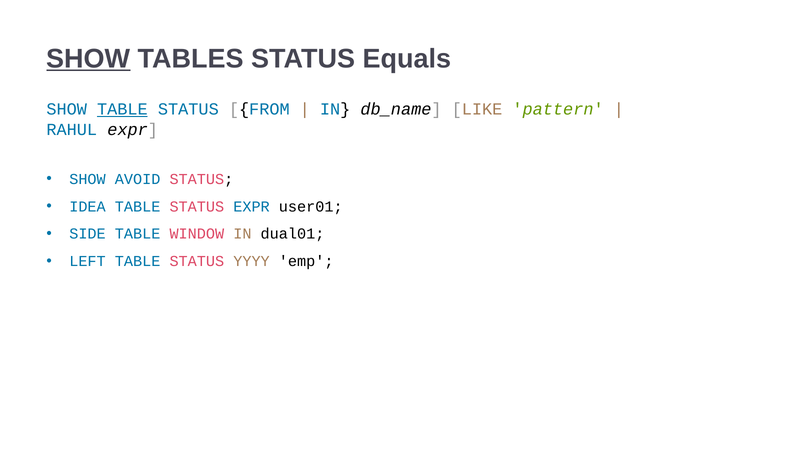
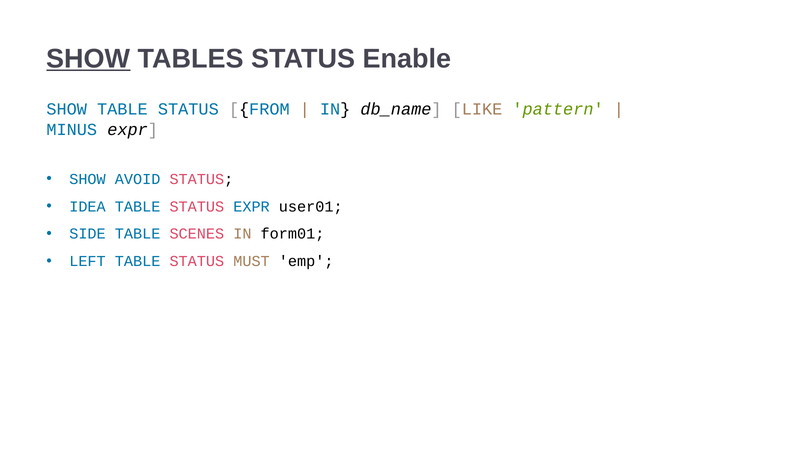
Equals: Equals -> Enable
TABLE at (122, 109) underline: present -> none
RAHUL: RAHUL -> MINUS
WINDOW: WINDOW -> SCENES
dual01: dual01 -> form01
YYYY: YYYY -> MUST
